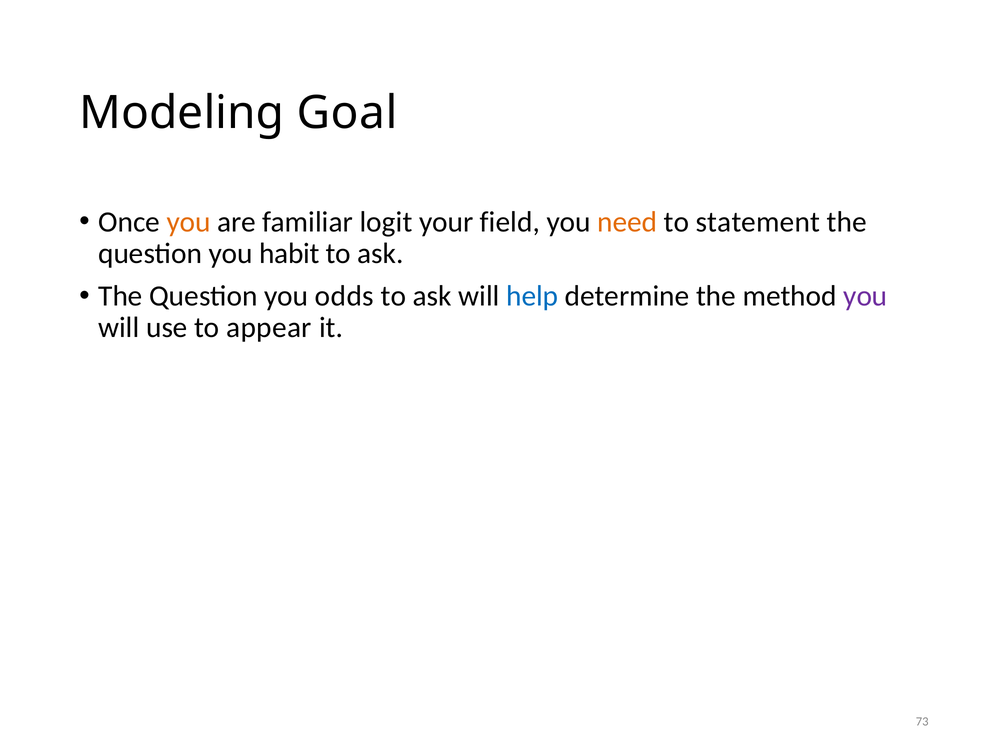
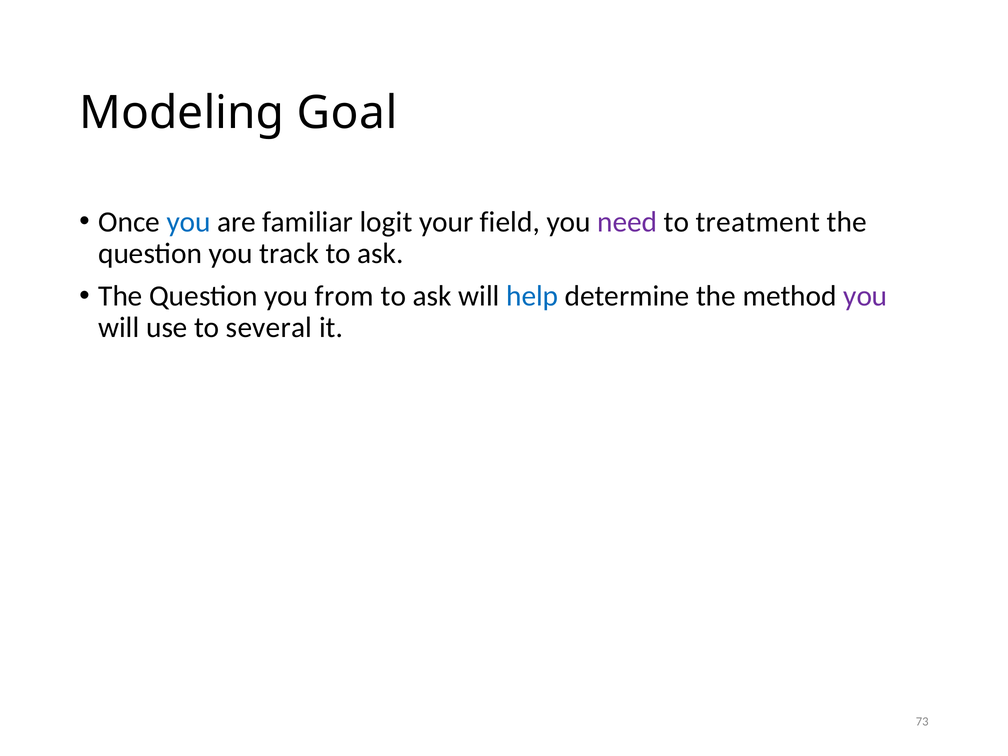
you at (189, 222) colour: orange -> blue
need colour: orange -> purple
statement: statement -> treatment
habit: habit -> track
odds: odds -> from
appear: appear -> several
